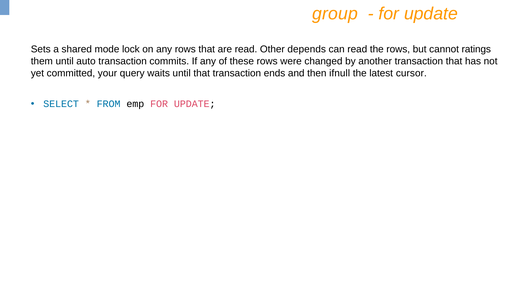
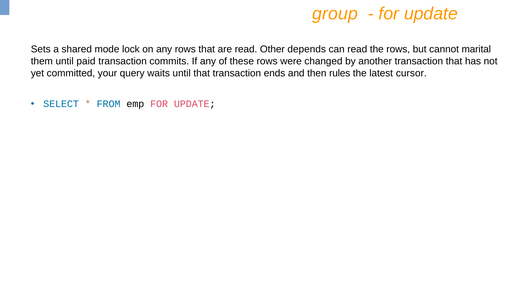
ratings: ratings -> marital
auto: auto -> paid
ifnull: ifnull -> rules
